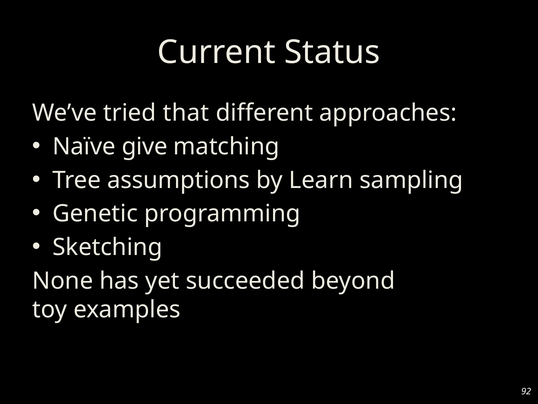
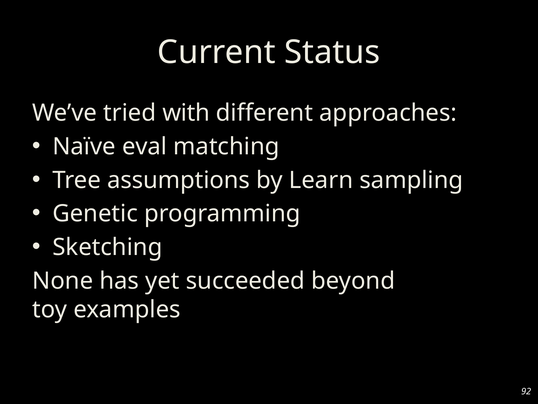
that: that -> with
give: give -> eval
